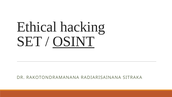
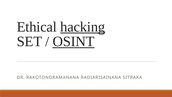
hacking underline: none -> present
